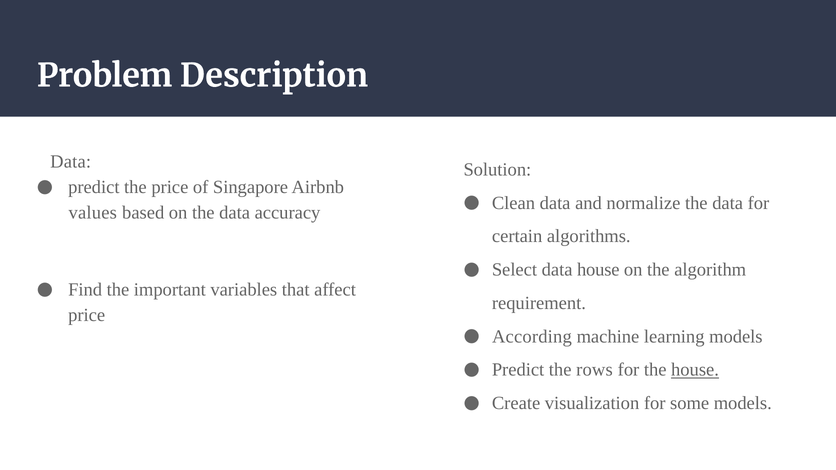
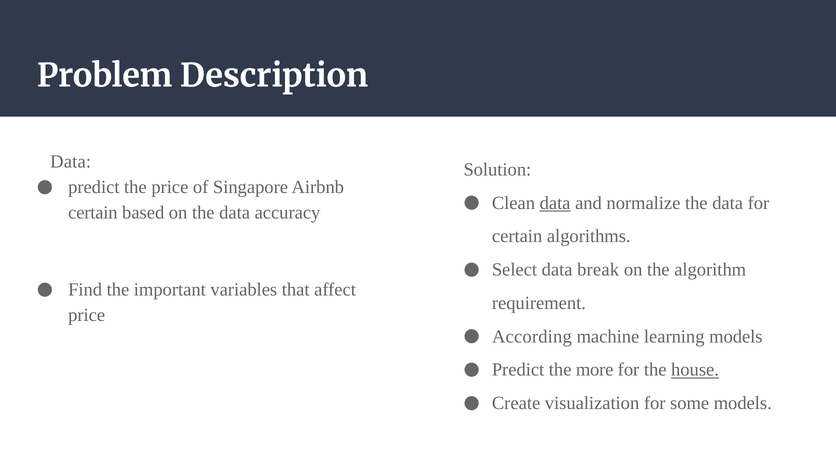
data at (555, 203) underline: none -> present
values at (93, 213): values -> certain
data house: house -> break
rows: rows -> more
